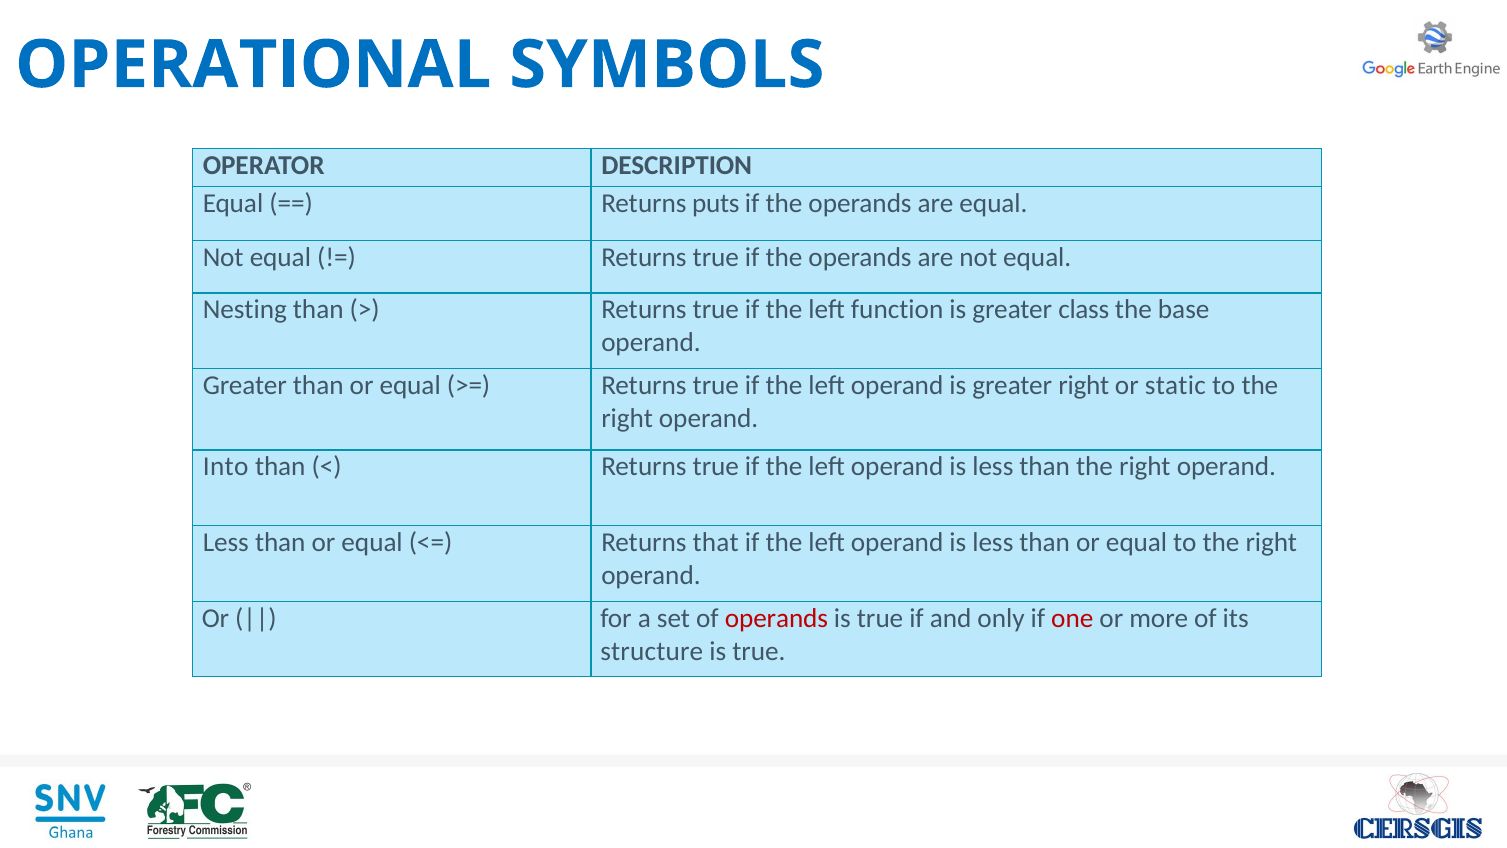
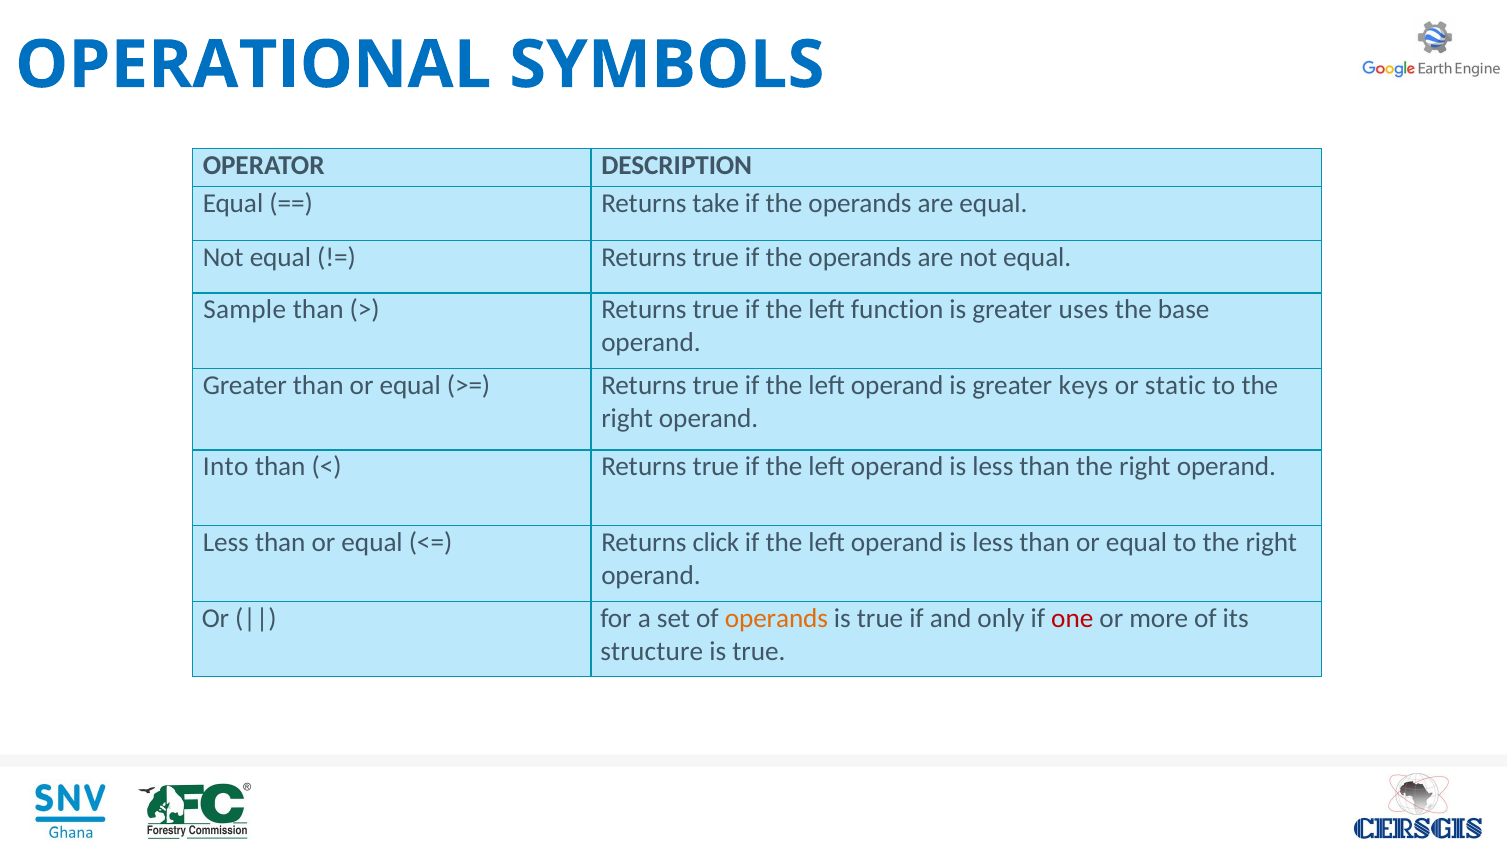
puts: puts -> take
Nesting: Nesting -> Sample
class: class -> uses
greater right: right -> keys
that: that -> click
operands at (776, 618) colour: red -> orange
